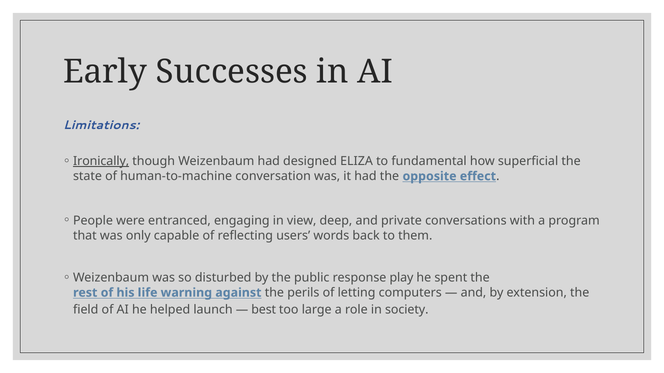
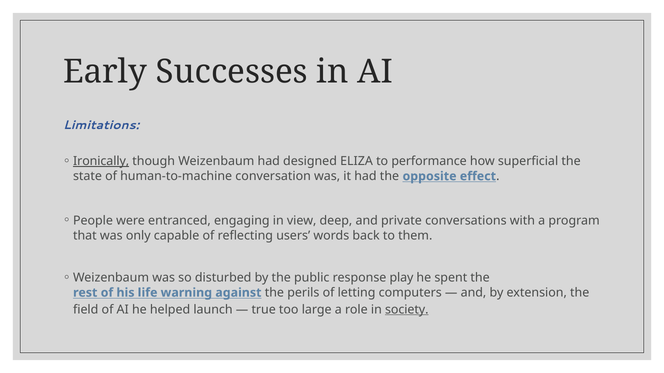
fundamental: fundamental -> performance
best: best -> true
society underline: none -> present
